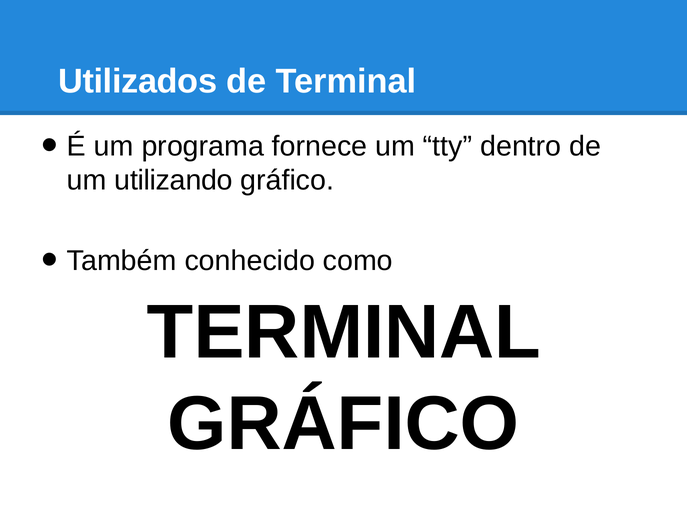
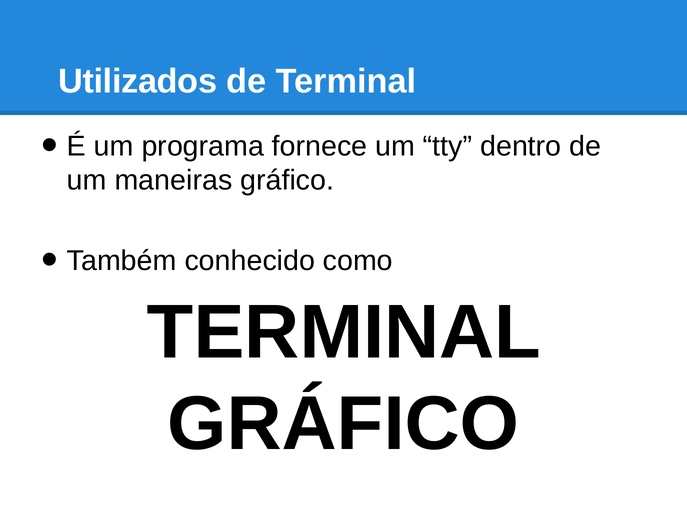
utilizando: utilizando -> maneiras
